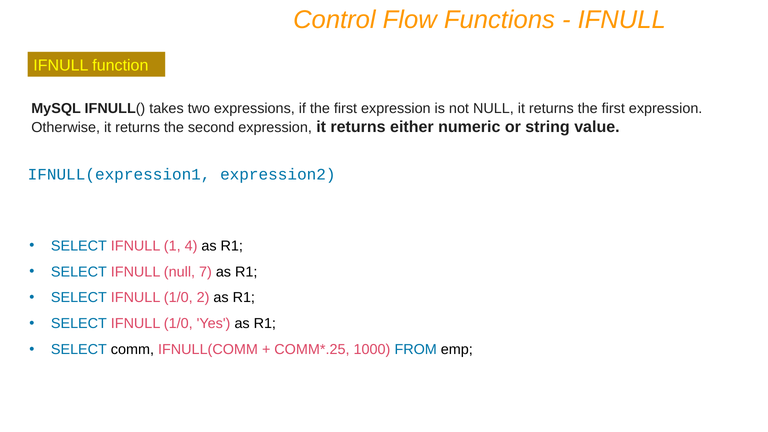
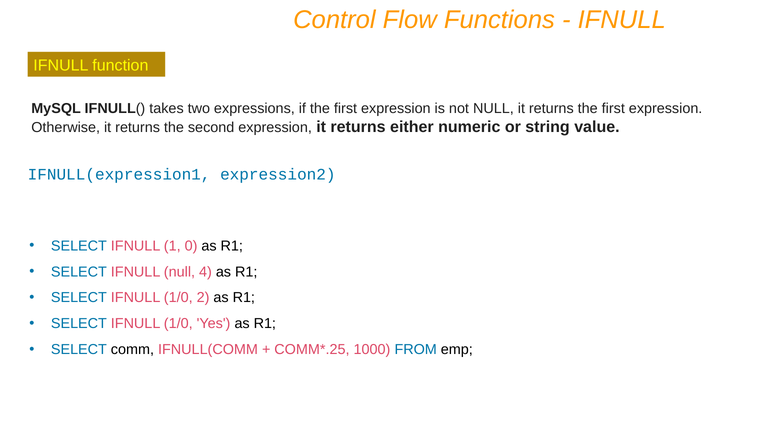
4: 4 -> 0
7: 7 -> 4
